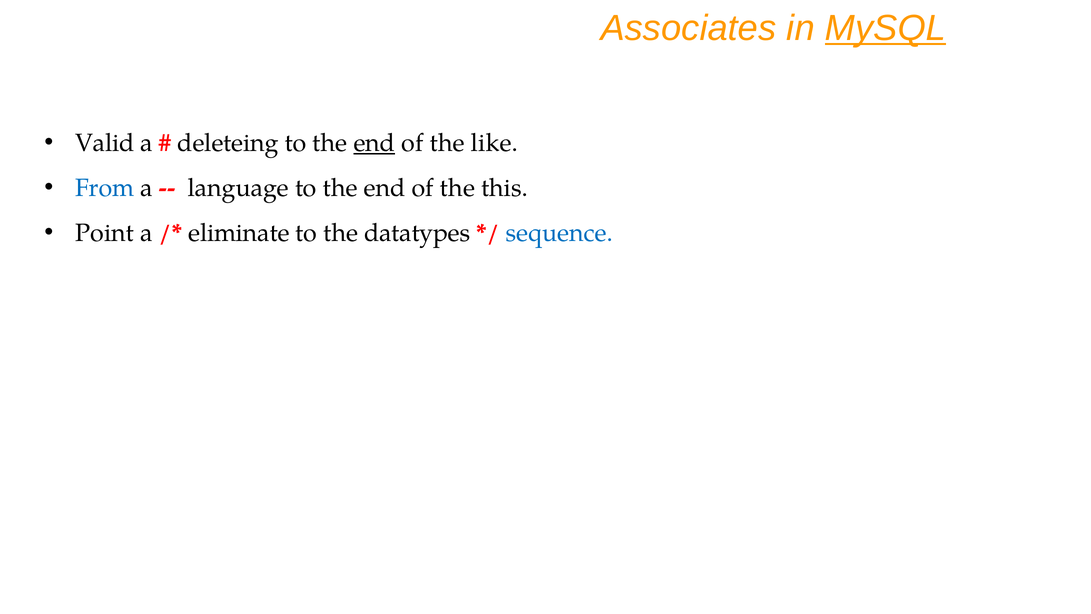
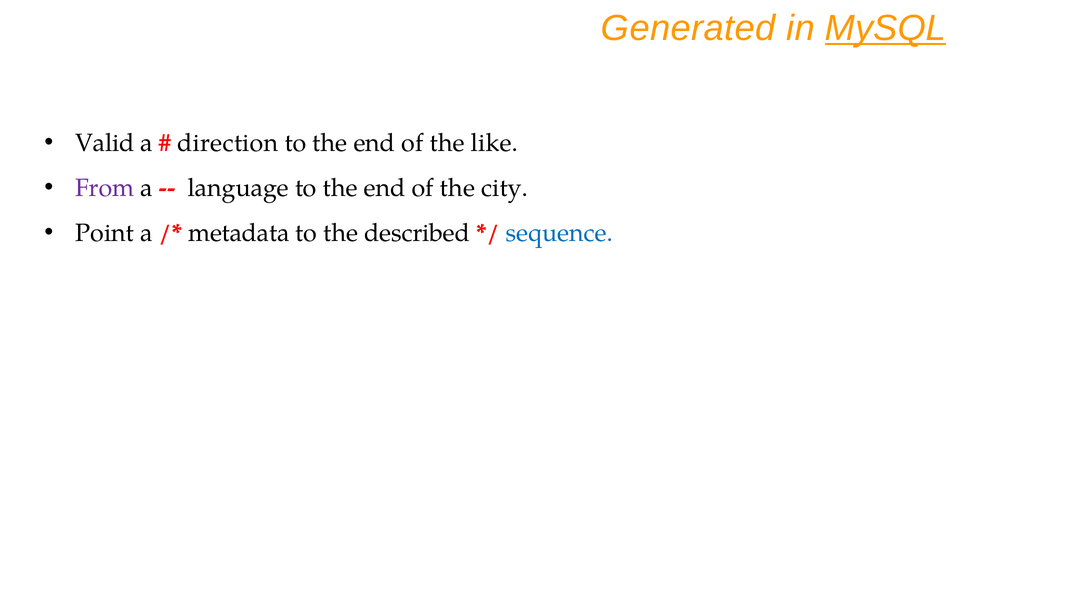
Associates: Associates -> Generated
deleteing: deleteing -> direction
end at (374, 143) underline: present -> none
From colour: blue -> purple
this: this -> city
eliminate: eliminate -> metadata
datatypes: datatypes -> described
